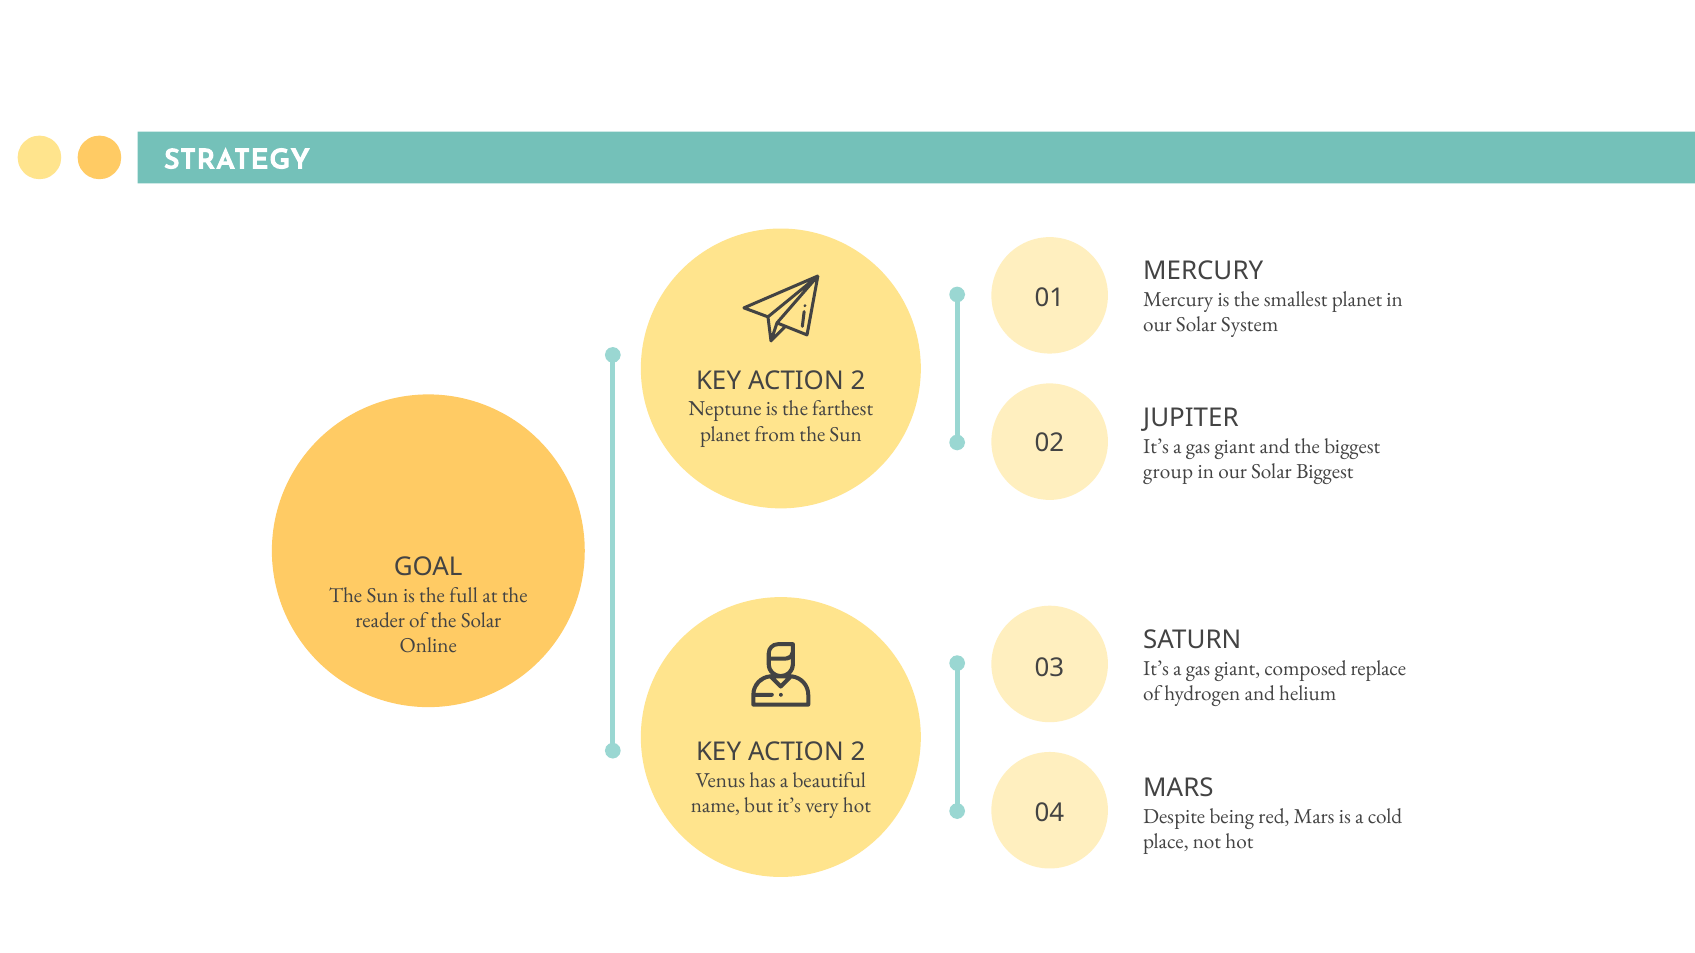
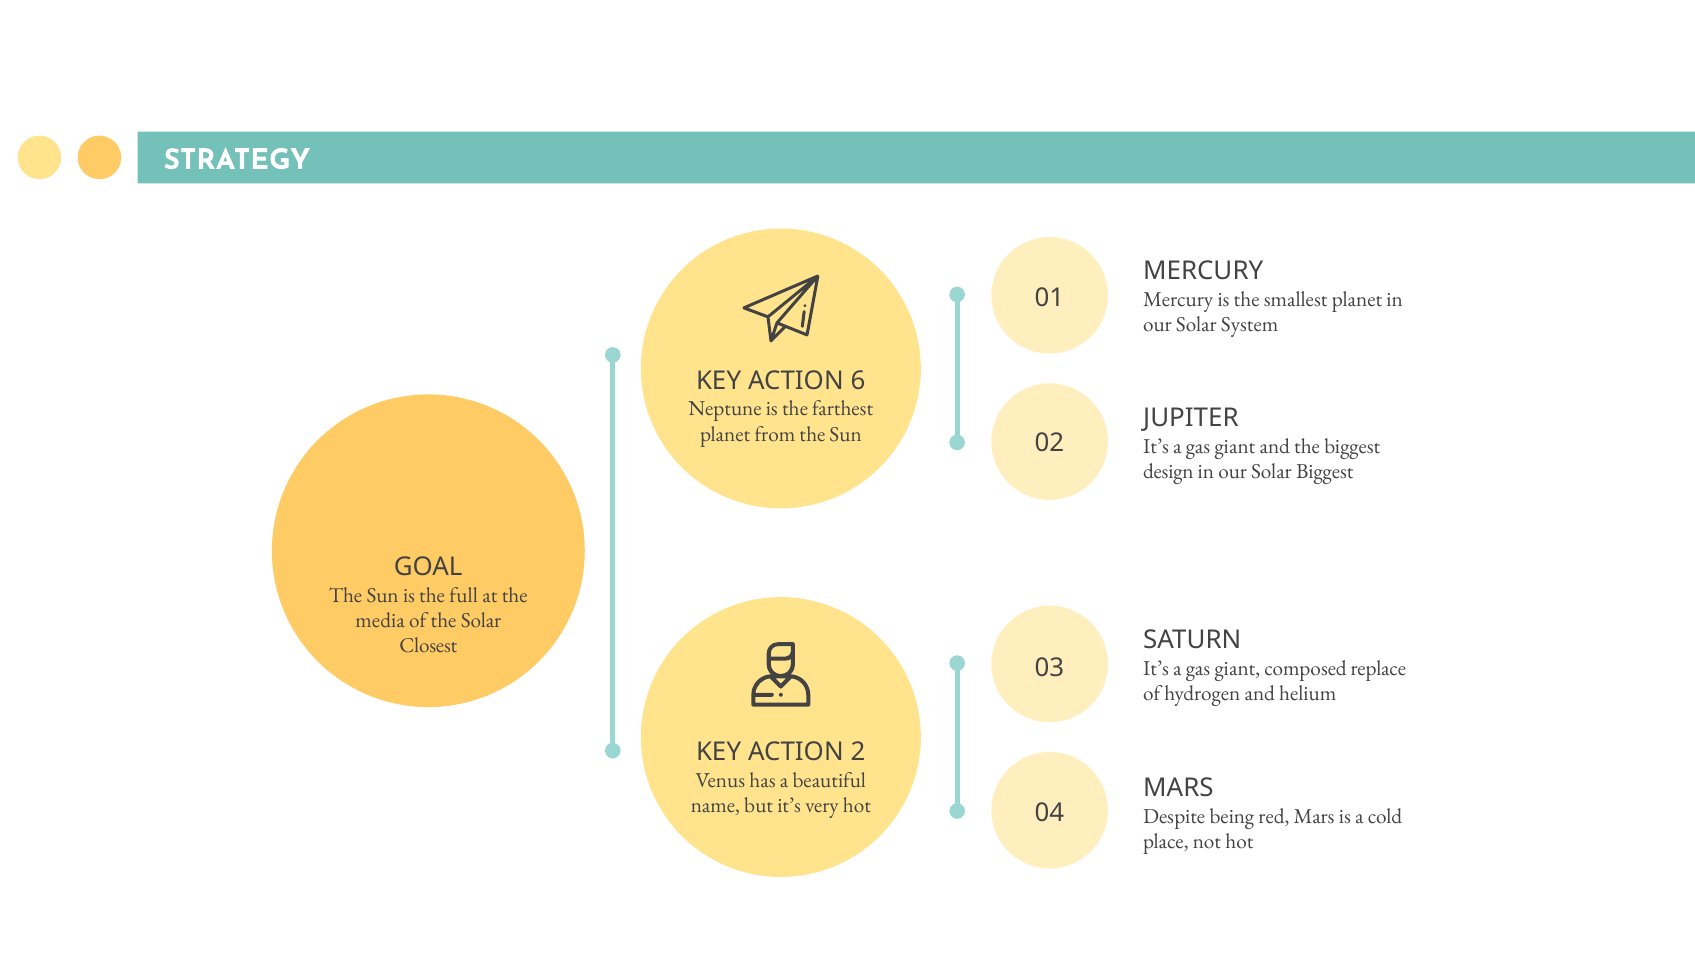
2 at (858, 381): 2 -> 6
group: group -> design
reader: reader -> media
Online: Online -> Closest
